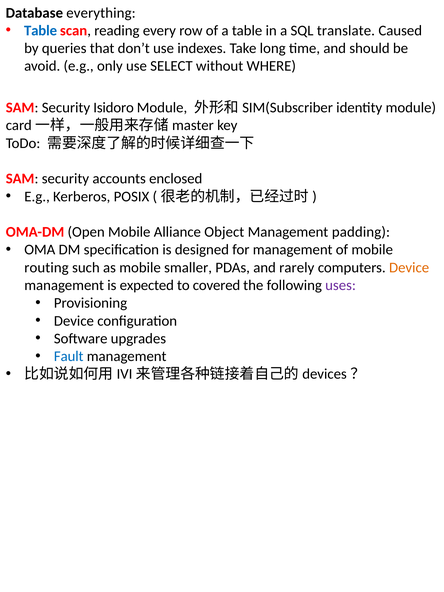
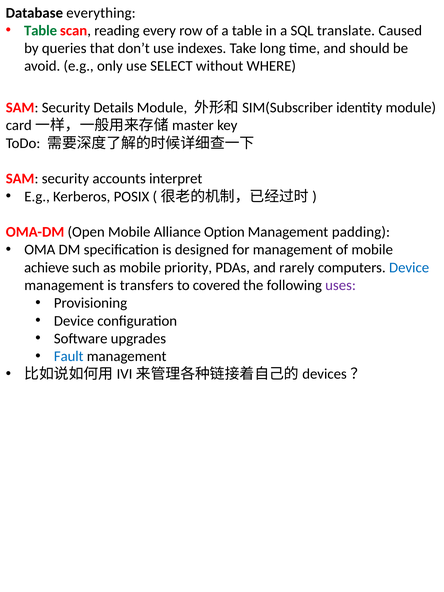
Table at (41, 31) colour: blue -> green
Isidoro: Isidoro -> Details
enclosed: enclosed -> interpret
Object: Object -> Option
routing: routing -> achieve
smaller: smaller -> priority
Device at (409, 268) colour: orange -> blue
expected: expected -> transfers
